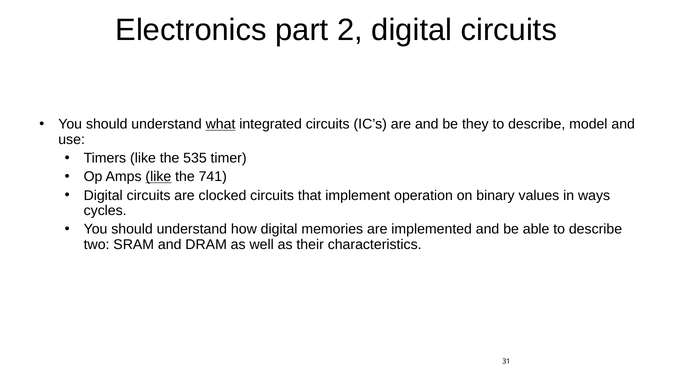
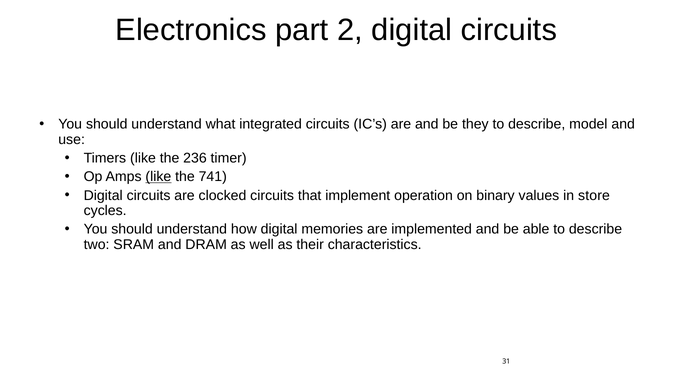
what underline: present -> none
535: 535 -> 236
ways: ways -> store
